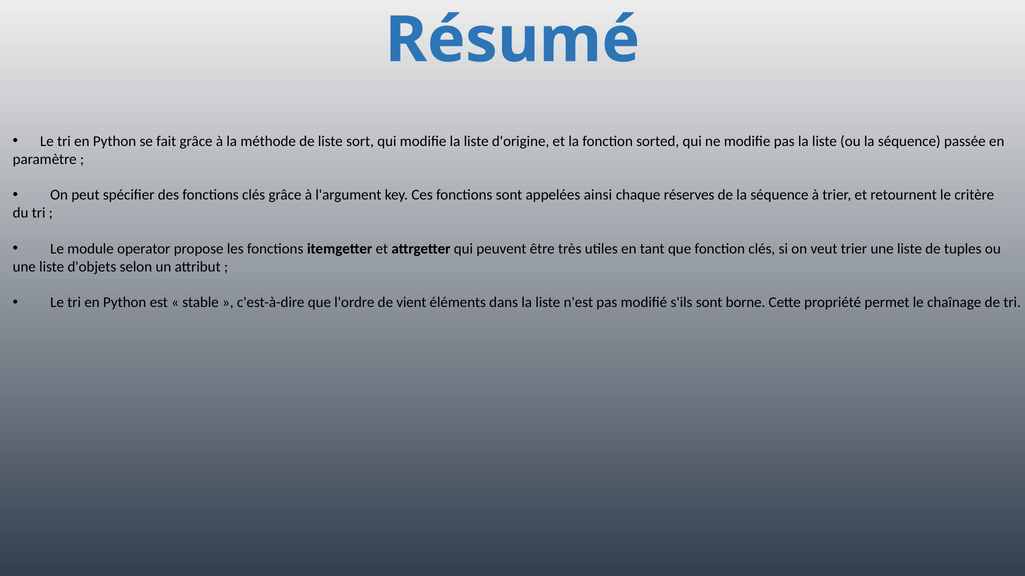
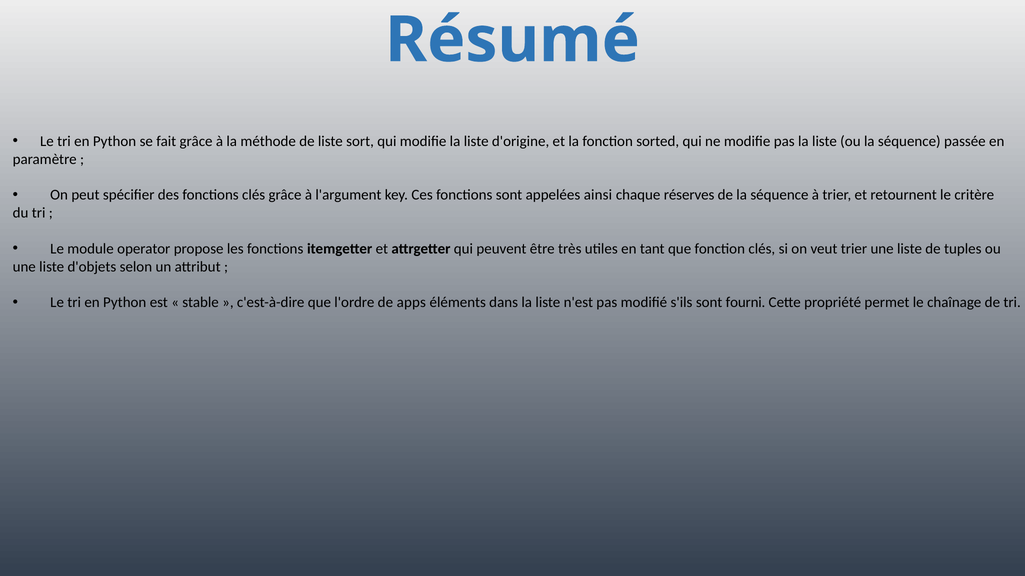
vient: vient -> apps
borne: borne -> fourni
